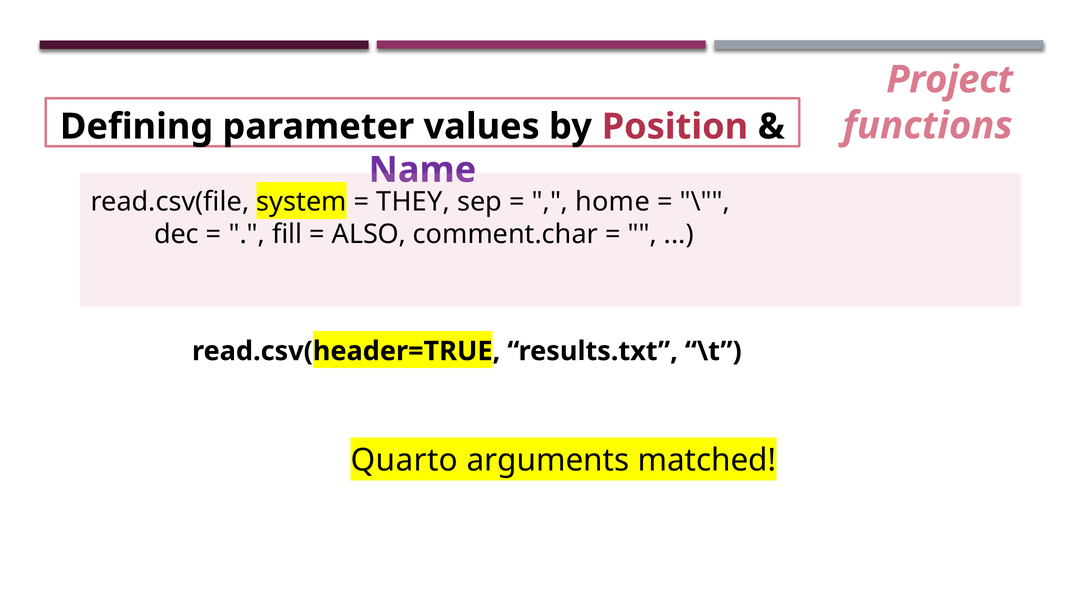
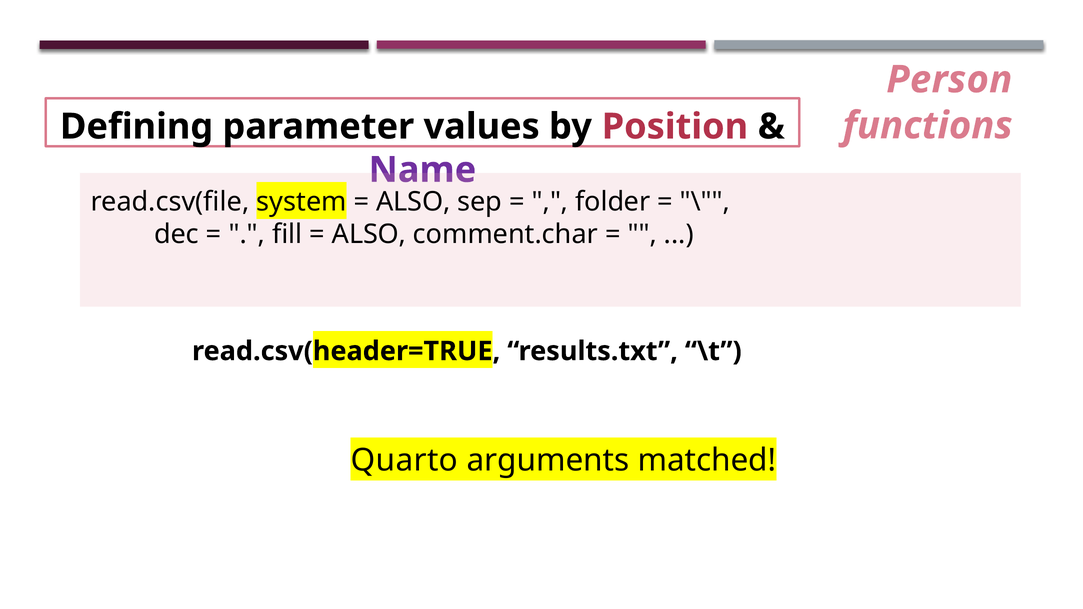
Project: Project -> Person
THEY at (413, 202): THEY -> ALSO
home: home -> folder
